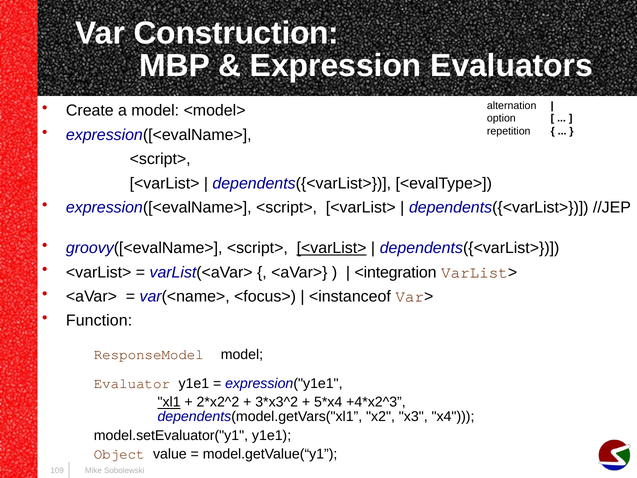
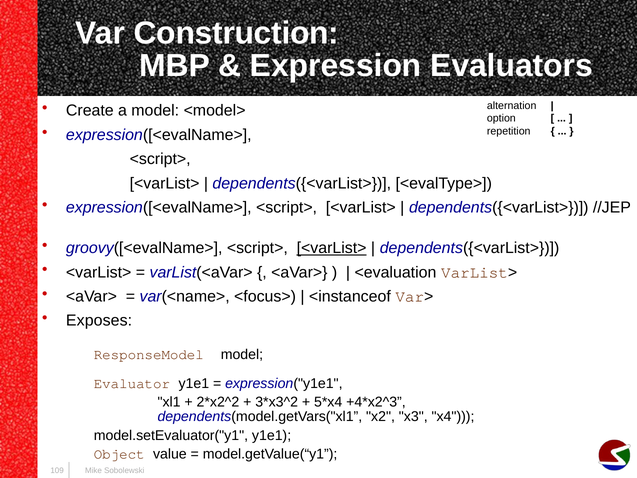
<integration: <integration -> <evaluation
Function: Function -> Exposes
xl1 underline: present -> none
